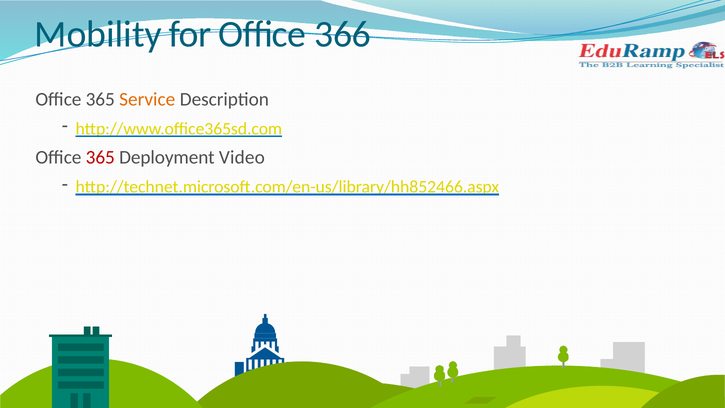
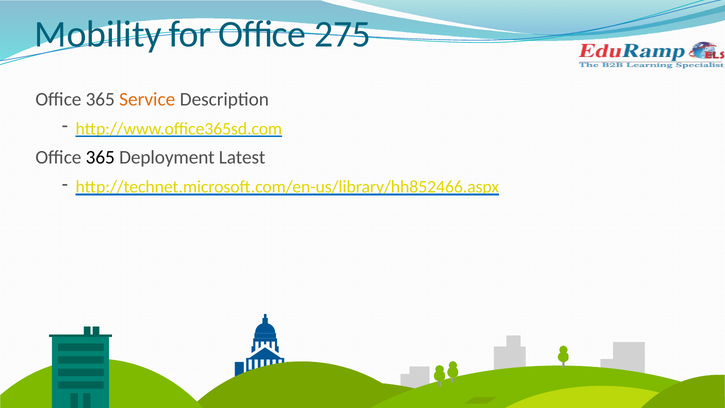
366: 366 -> 275
365 at (100, 157) colour: red -> black
Video: Video -> Latest
